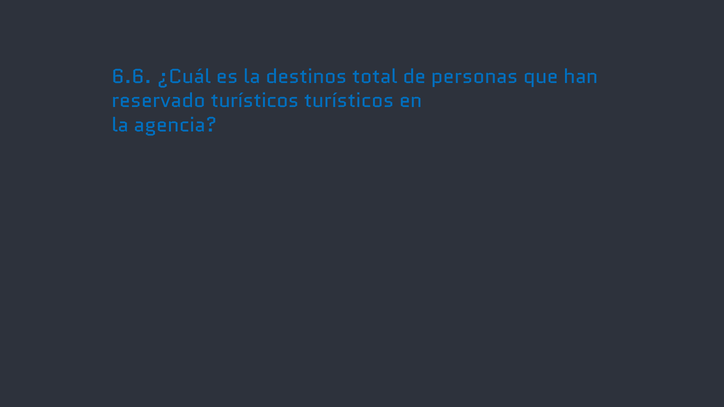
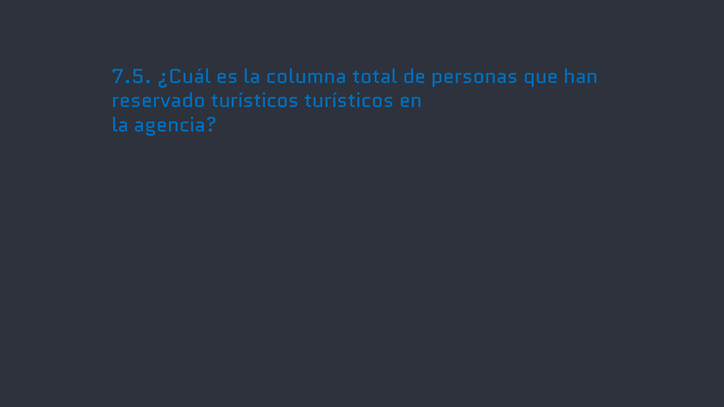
6.6: 6.6 -> 7.5
destinos: destinos -> columna
